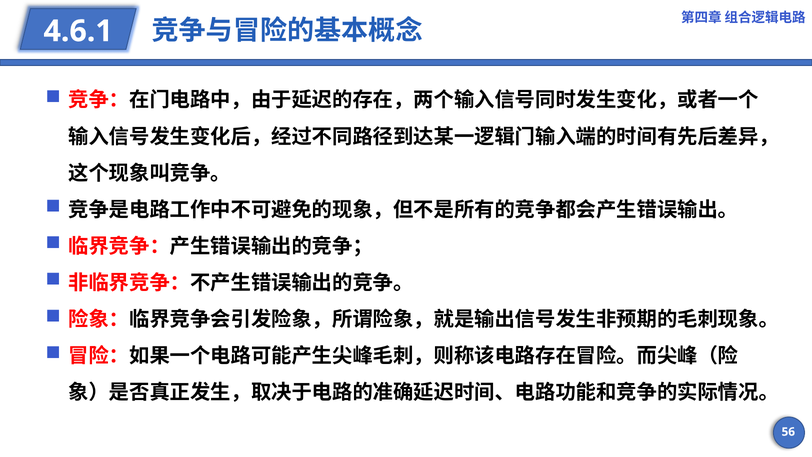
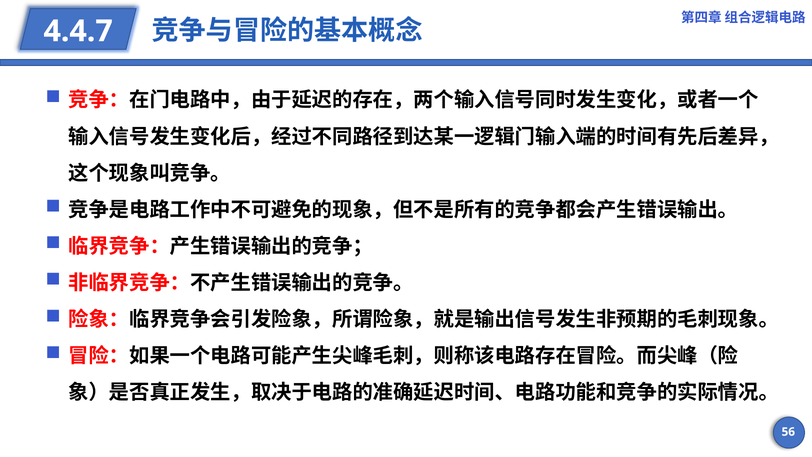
4.6.1: 4.6.1 -> 4.4.7
